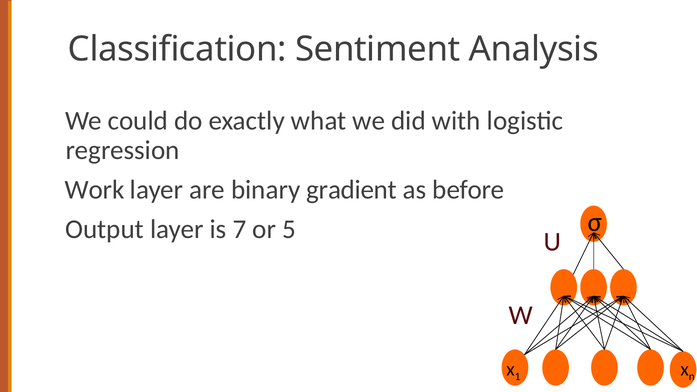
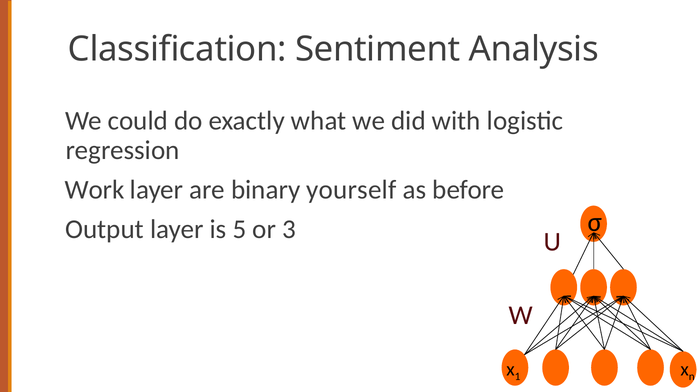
gradient: gradient -> yourself
7: 7 -> 5
5: 5 -> 3
